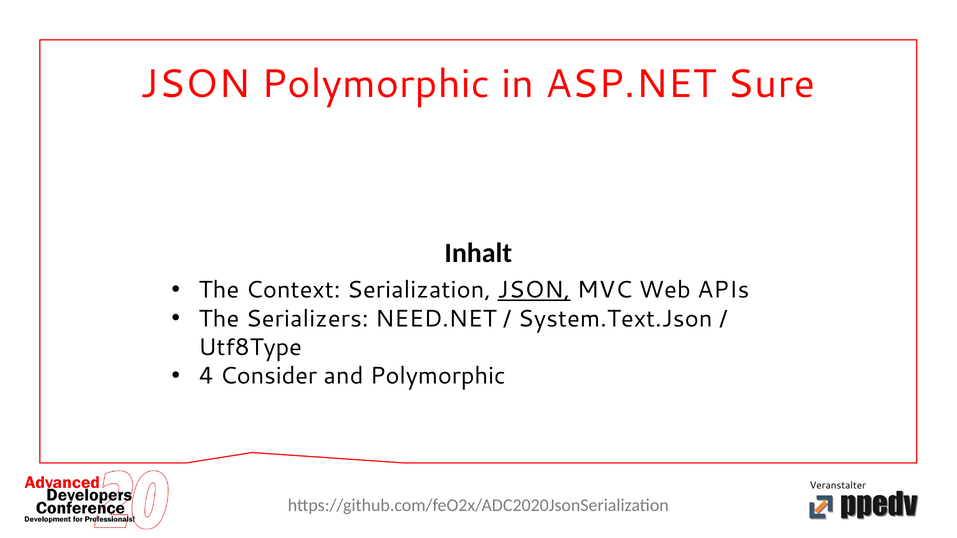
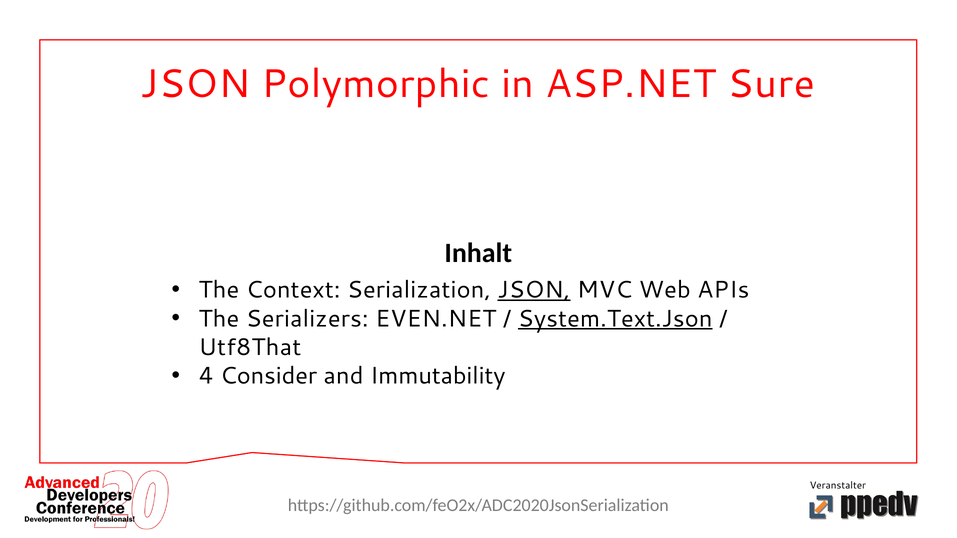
NEED.NET: NEED.NET -> EVEN.NET
System.Text.Json underline: none -> present
Utf8Type: Utf8Type -> Utf8That
and Polymorphic: Polymorphic -> Immutability
